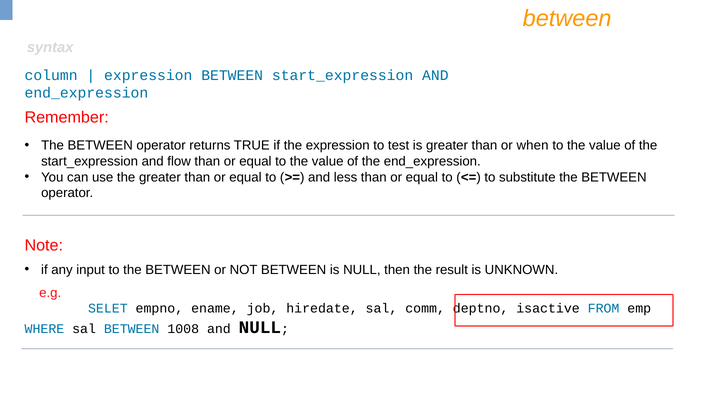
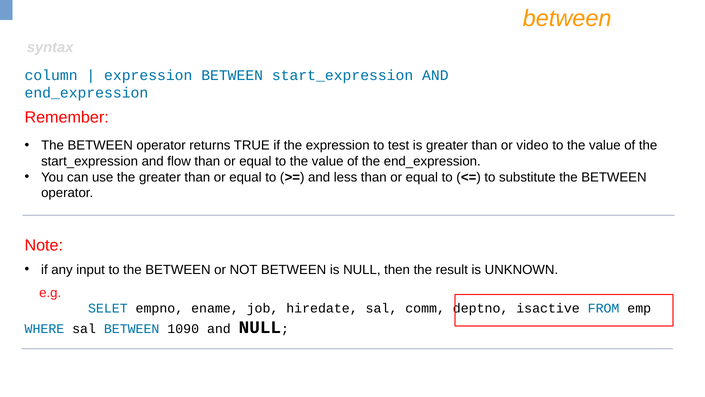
when: when -> video
1008: 1008 -> 1090
